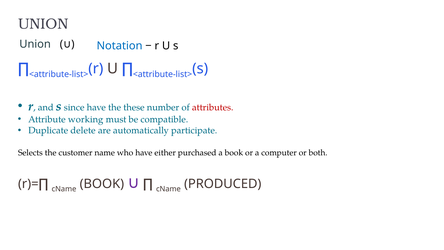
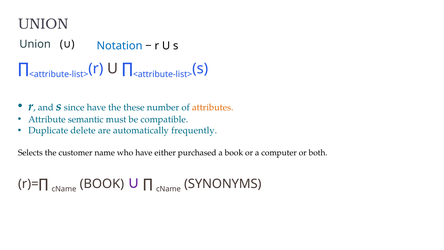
attributes colour: red -> orange
working: working -> semantic
participate: participate -> frequently
PRODUCED: PRODUCED -> SYNONYMS
